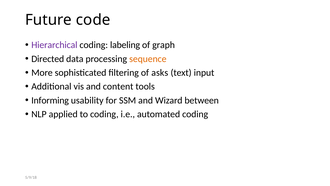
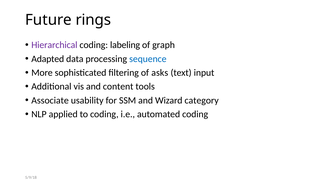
code: code -> rings
Directed: Directed -> Adapted
sequence colour: orange -> blue
Informing: Informing -> Associate
between: between -> category
